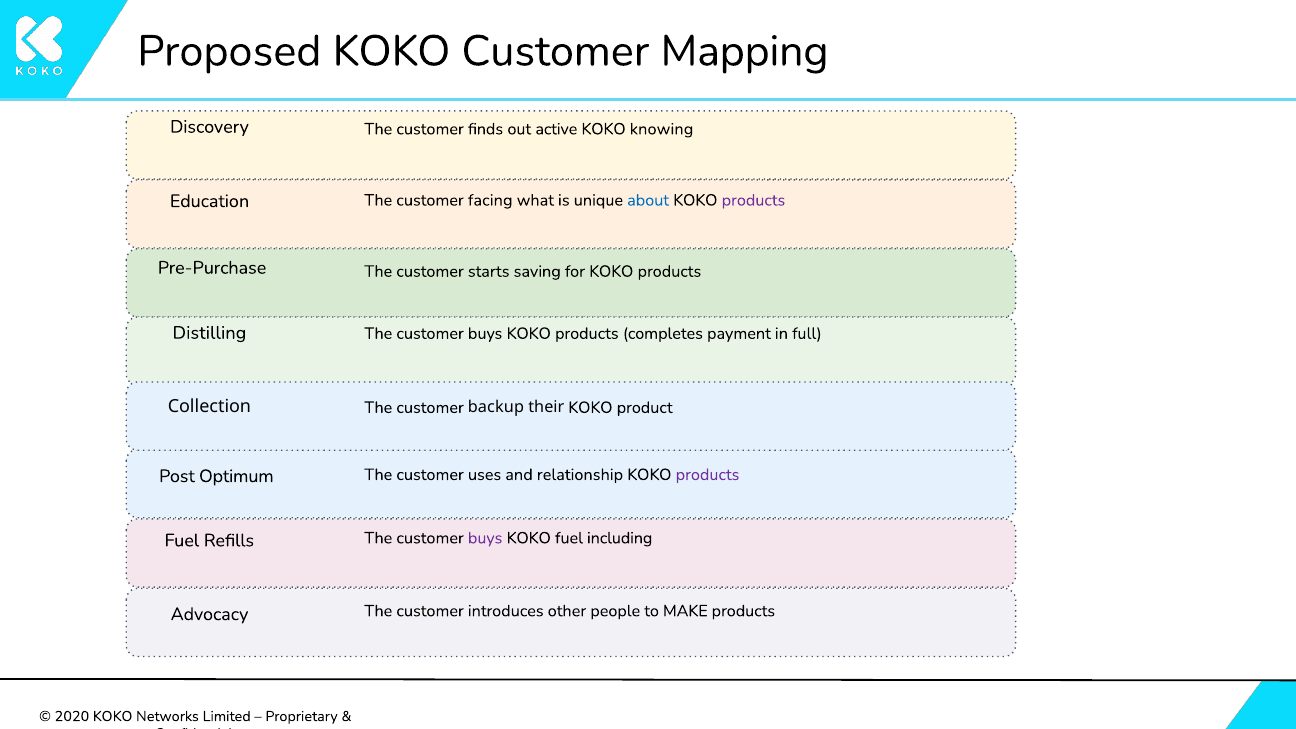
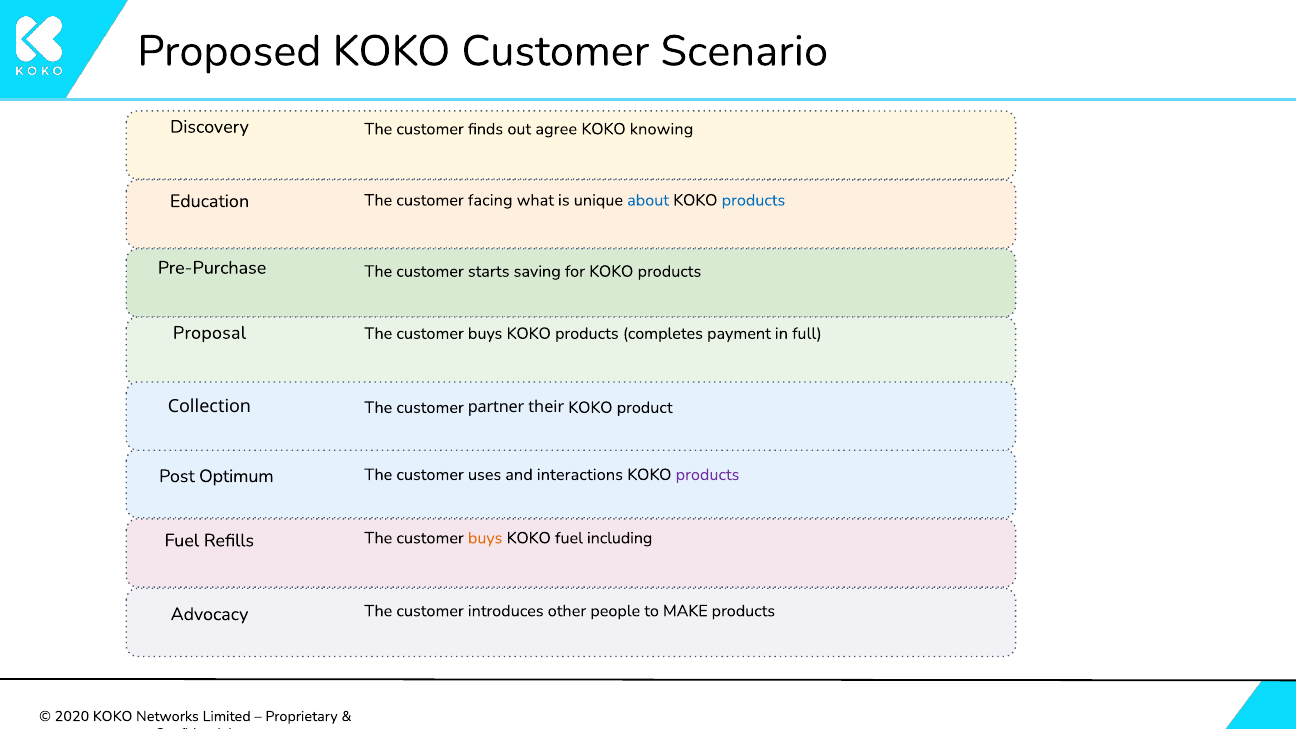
Mapping: Mapping -> Scenario
active: active -> agree
products at (753, 200) colour: purple -> blue
Distilling: Distilling -> Proposal
backup: backup -> partner
relationship: relationship -> interactions
buys at (485, 538) colour: purple -> orange
